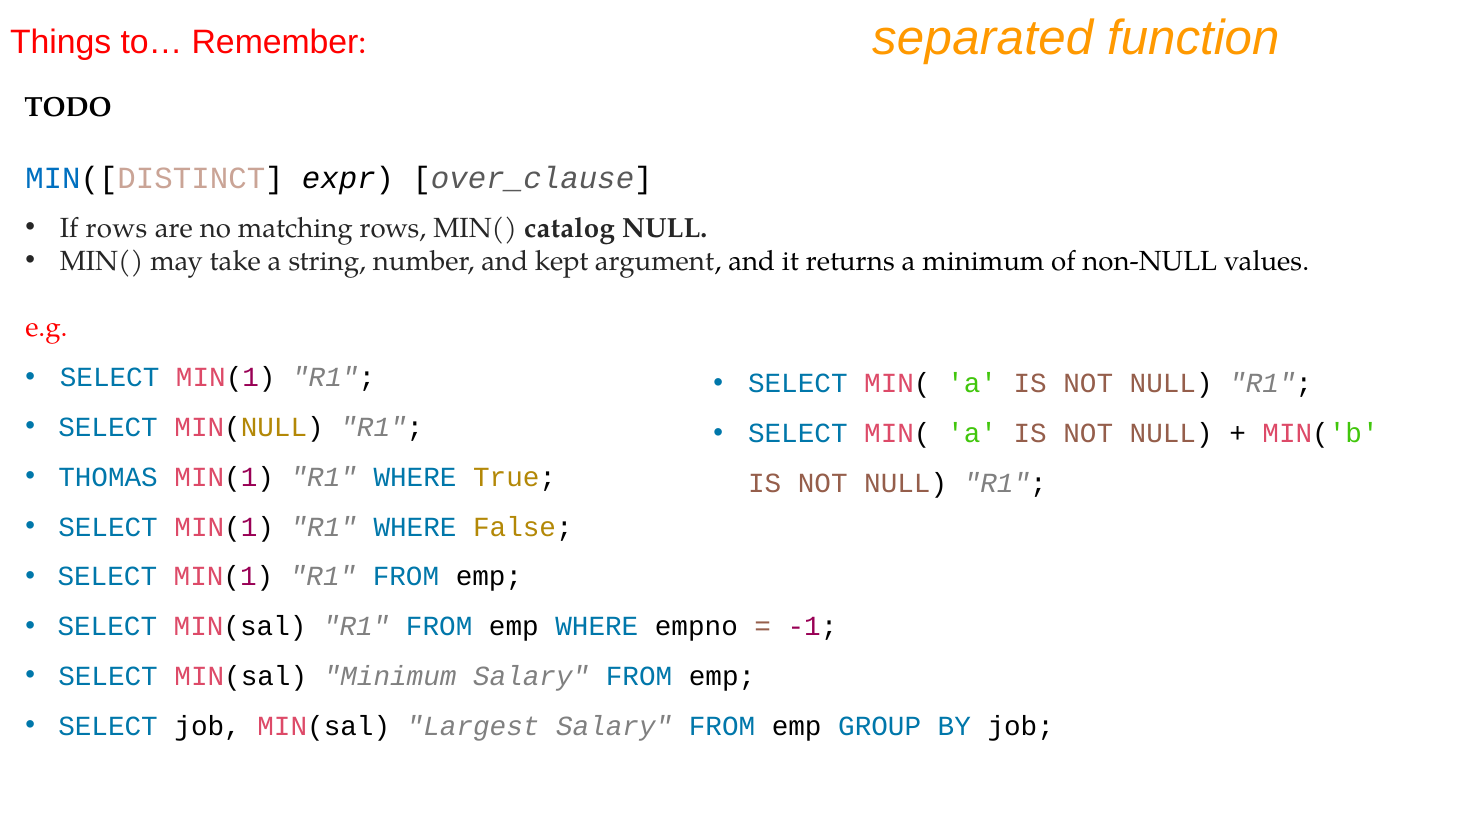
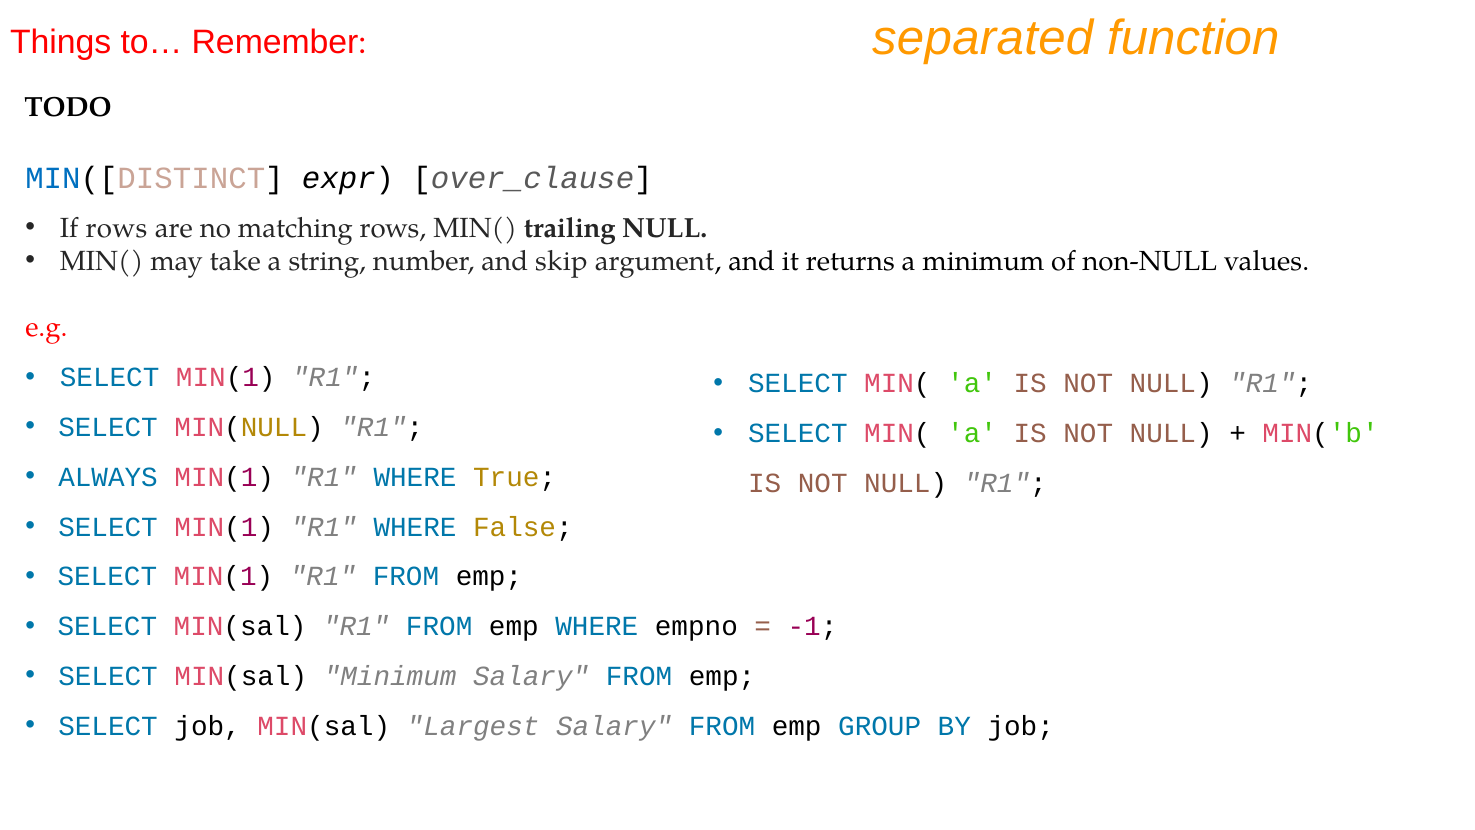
catalog: catalog -> trailing
kept: kept -> skip
THOMAS: THOMAS -> ALWAYS
